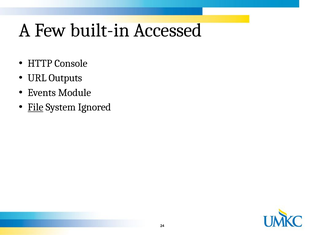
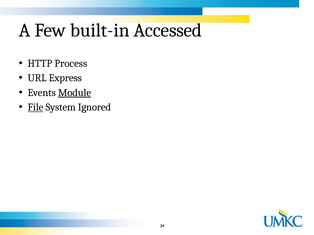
Console: Console -> Process
Outputs: Outputs -> Express
Module underline: none -> present
